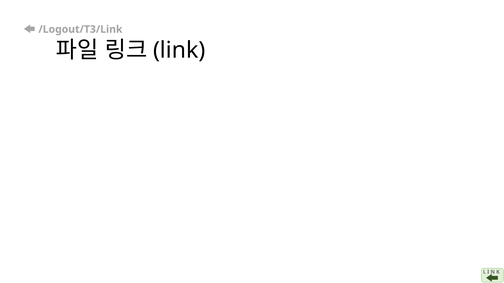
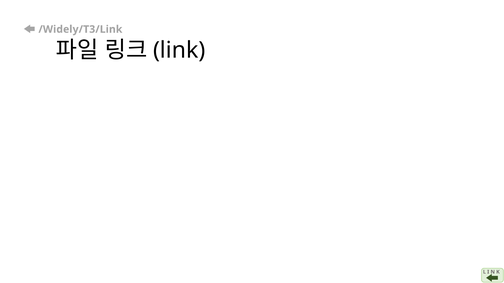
/Logout/T3/Link: /Logout/T3/Link -> /Widely/T3/Link
